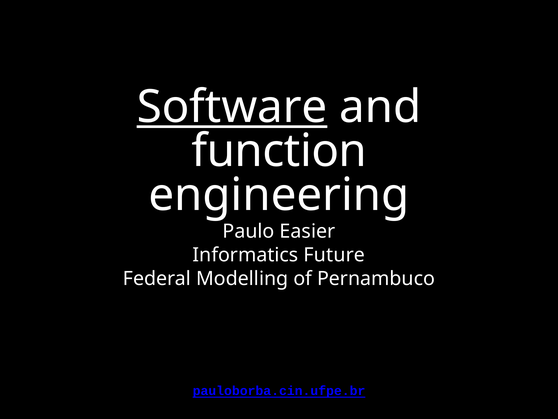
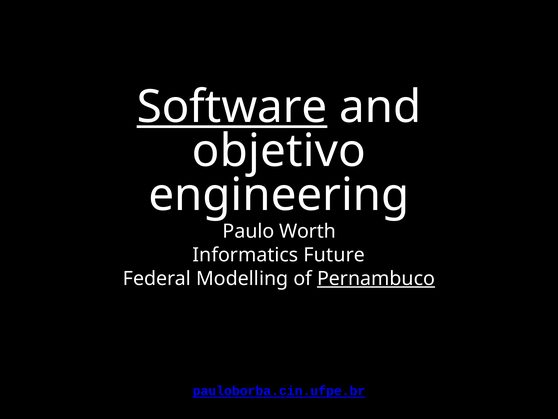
function: function -> objetivo
Easier: Easier -> Worth
Pernambuco underline: none -> present
